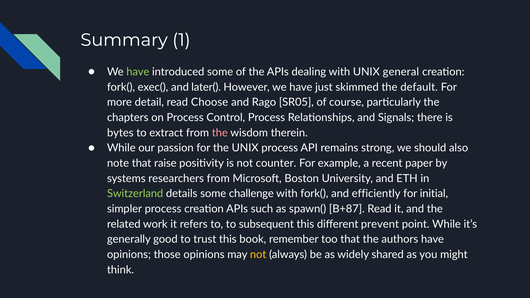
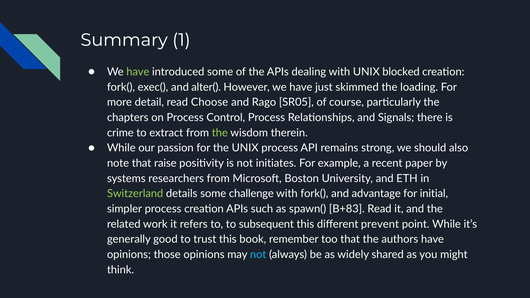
general: general -> blocked
later(: later( -> alter(
default: default -> loading
bytes: bytes -> crime
the at (220, 133) colour: pink -> light green
counter: counter -> initiates
efficiently: efficiently -> advantage
B+87: B+87 -> B+83
not at (258, 255) colour: yellow -> light blue
